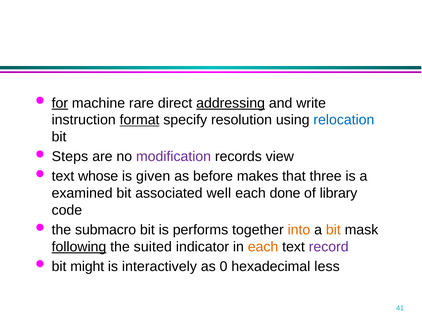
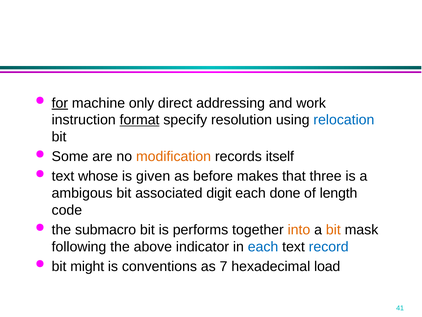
rare: rare -> only
addressing underline: present -> none
write: write -> work
Steps: Steps -> Some
modification colour: purple -> orange
view: view -> itself
examined: examined -> ambigous
well: well -> digit
library: library -> length
following underline: present -> none
suited: suited -> above
each at (263, 246) colour: orange -> blue
record colour: purple -> blue
interactively: interactively -> conventions
0: 0 -> 7
less: less -> load
